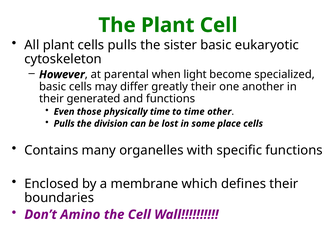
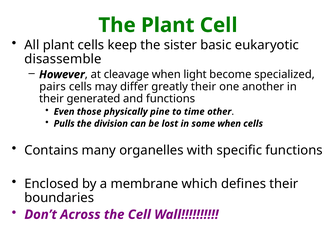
cells pulls: pulls -> keep
cytoskeleton: cytoskeleton -> disassemble
parental: parental -> cleavage
basic at (53, 87): basic -> pairs
physically time: time -> pine
some place: place -> when
Amino: Amino -> Across
